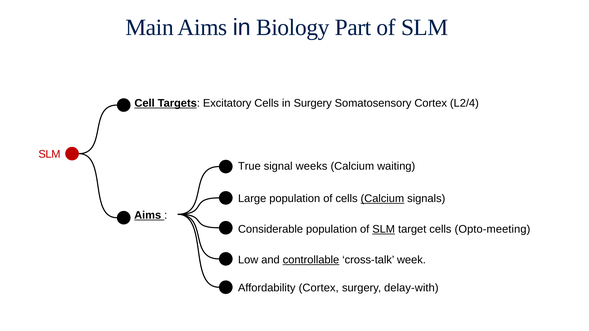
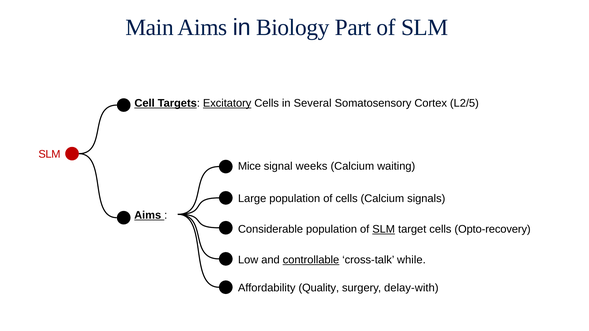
Excitatory underline: none -> present
in Surgery: Surgery -> Several
L2/4: L2/4 -> L2/5
True: True -> Mice
Calcium at (382, 199) underline: present -> none
Opto-meeting: Opto-meeting -> Opto-recovery
week: week -> while
Affordability Cortex: Cortex -> Quality
